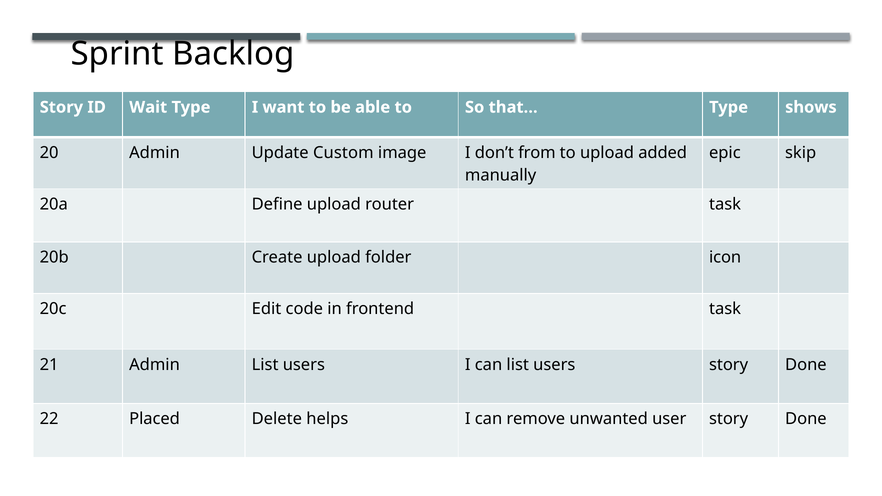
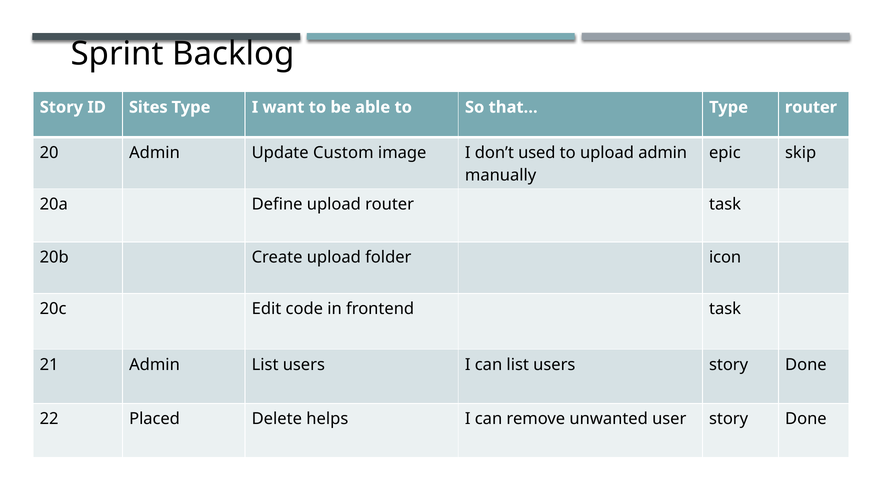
Wait: Wait -> Sites
Type shows: shows -> router
from: from -> used
upload added: added -> admin
